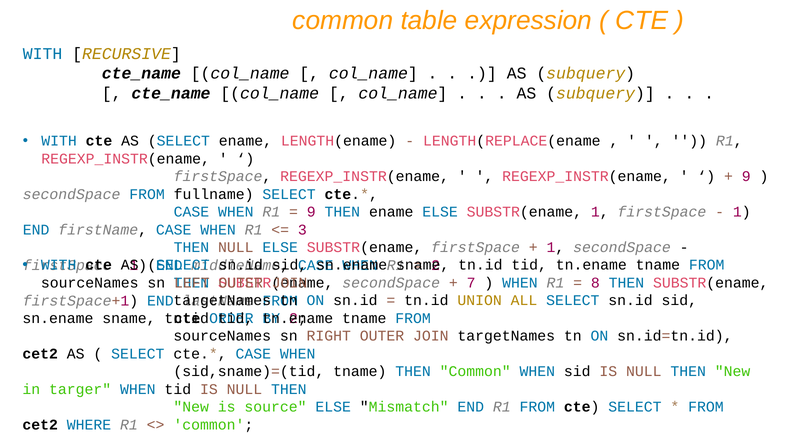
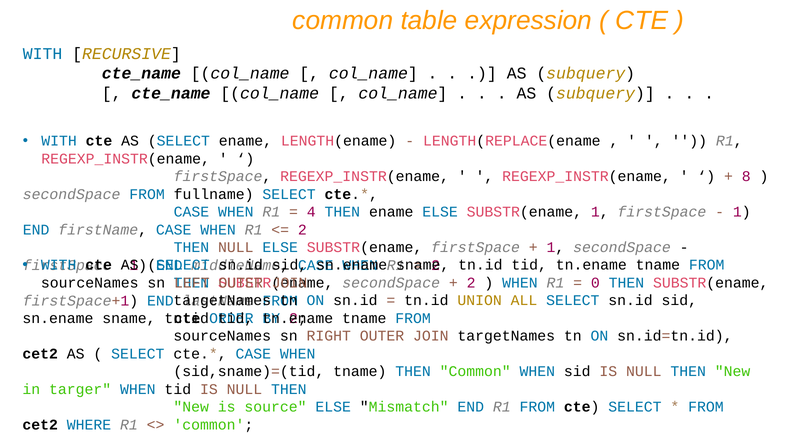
9 at (746, 176): 9 -> 8
9 at (311, 212): 9 -> 4
3 at (302, 230): 3 -> 2
7 at (471, 283): 7 -> 2
8: 8 -> 0
